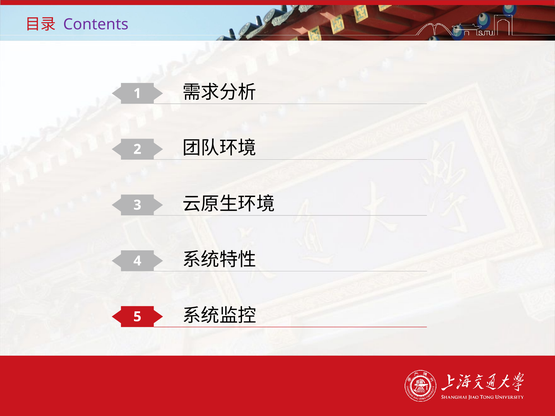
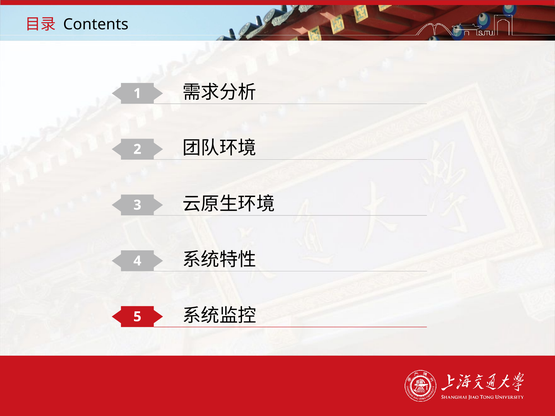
Contents colour: purple -> black
